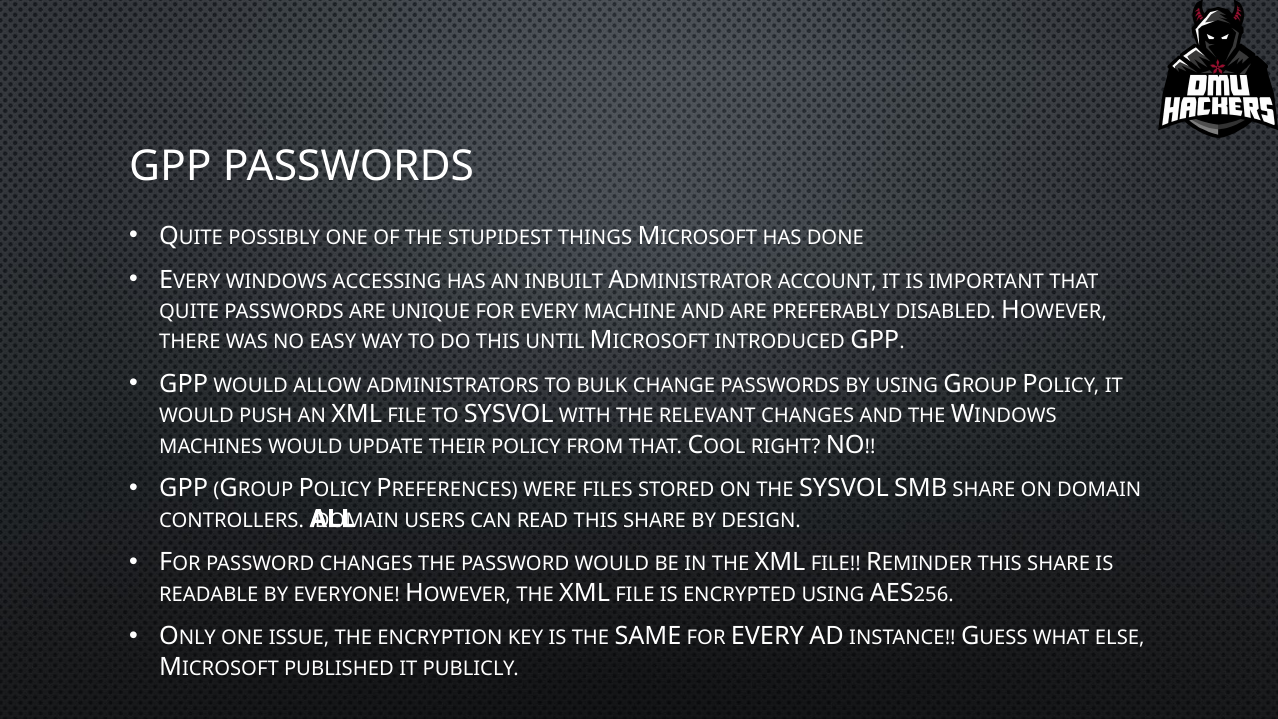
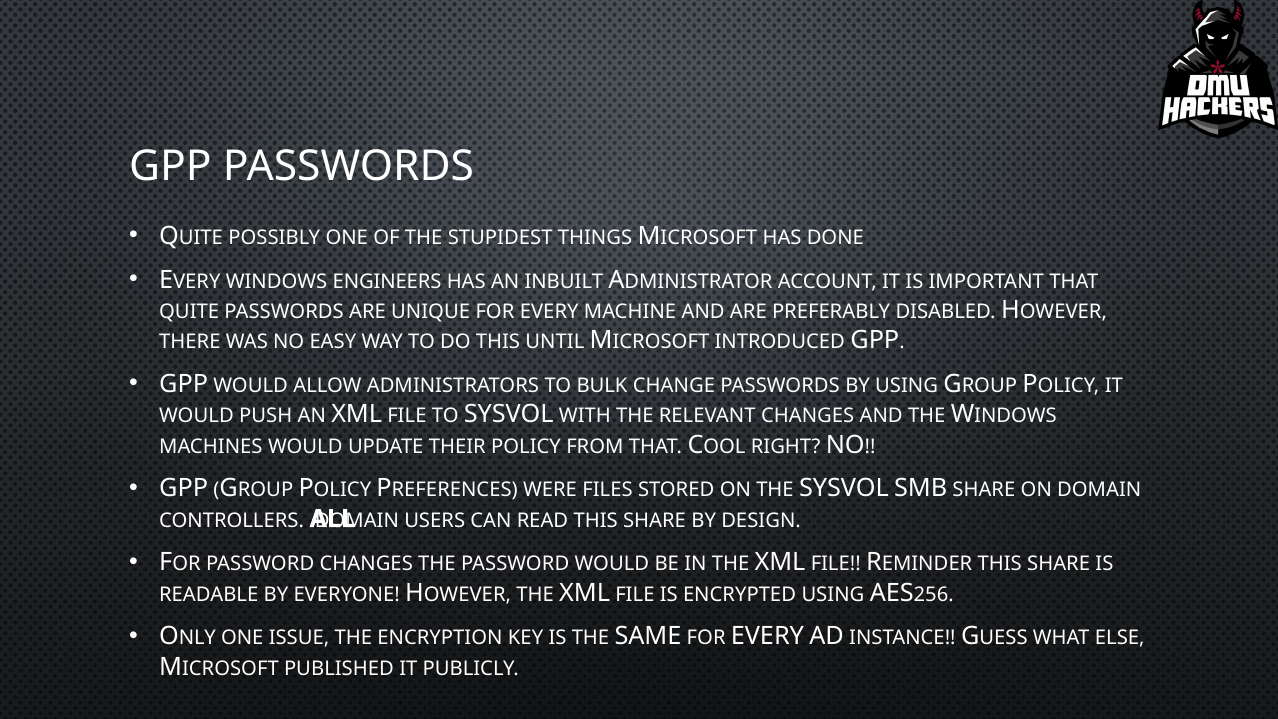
ACCESSING: ACCESSING -> ENGINEERS
